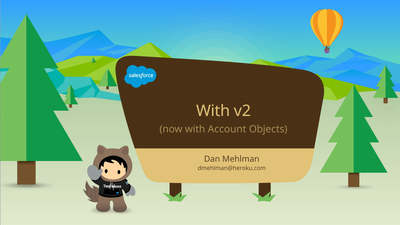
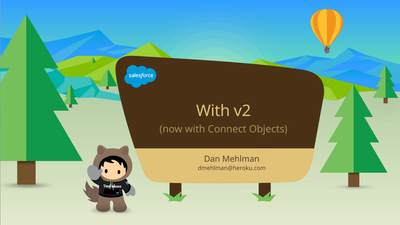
Account: Account -> Connect
